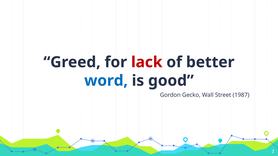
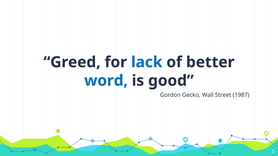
lack colour: red -> blue
